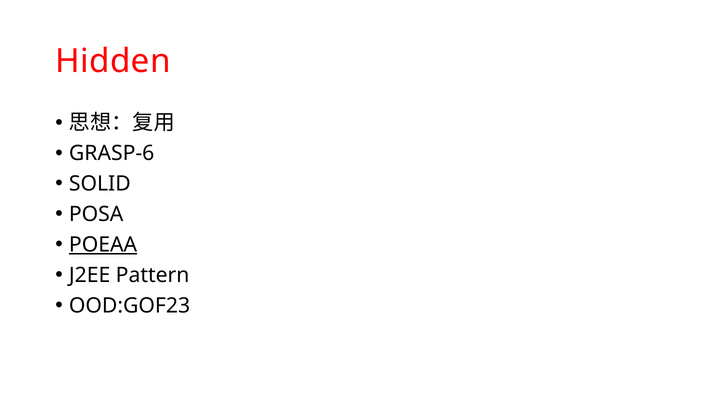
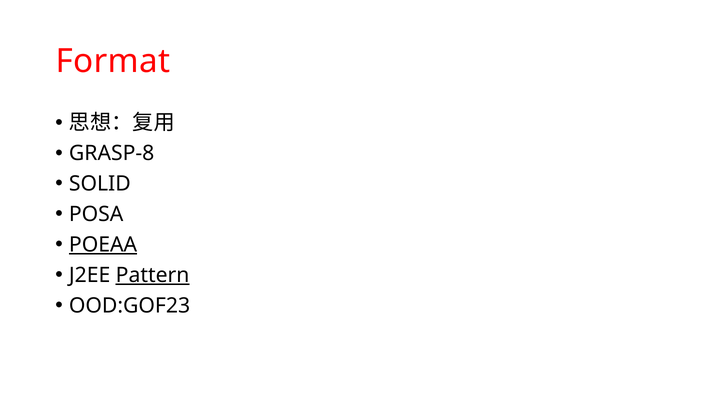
Hidden: Hidden -> Format
GRASP-6: GRASP-6 -> GRASP-8
Pattern underline: none -> present
